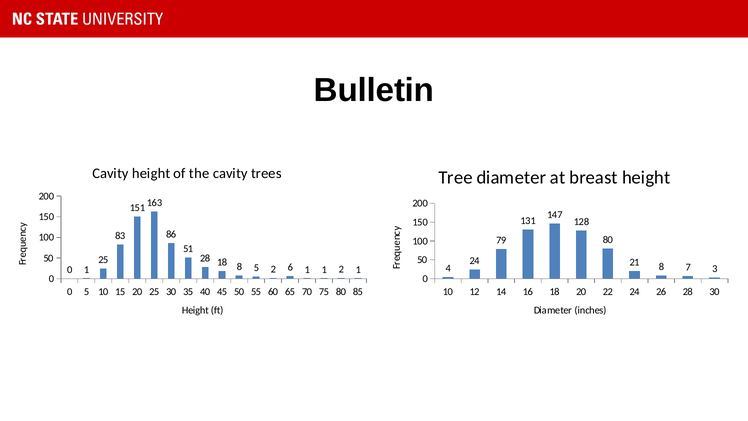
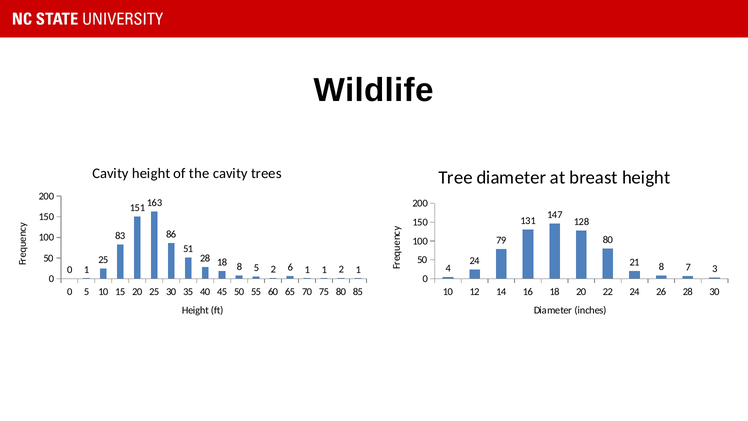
Bulletin: Bulletin -> Wildlife
